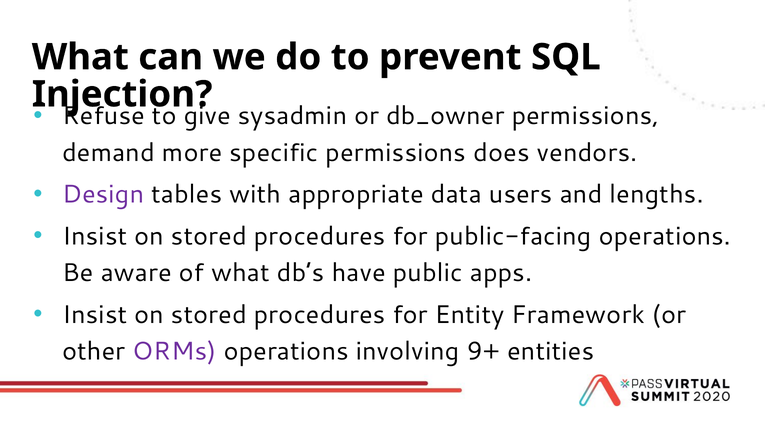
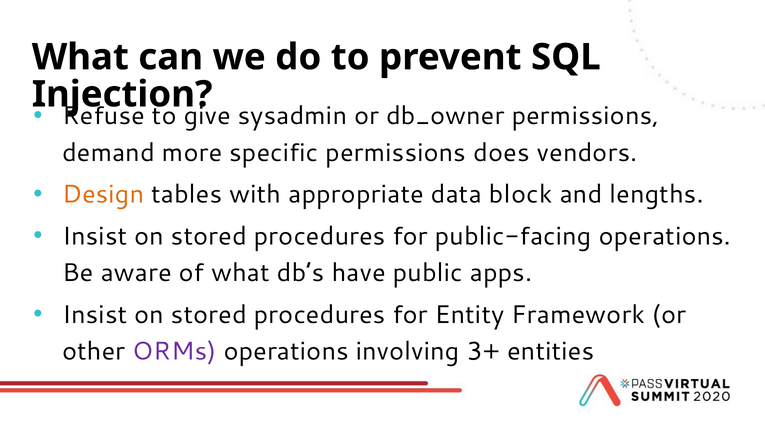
Design colour: purple -> orange
users: users -> block
9+: 9+ -> 3+
